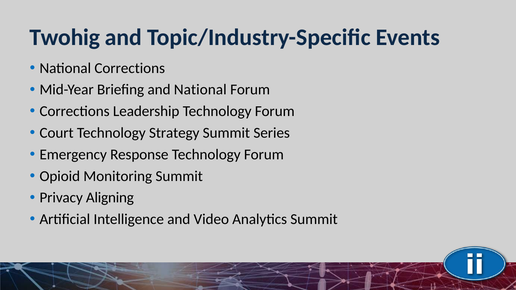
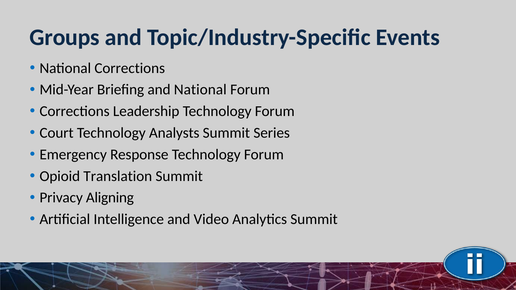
Twohig: Twohig -> Groups
Strategy: Strategy -> Analysts
Monitoring: Monitoring -> Translation
